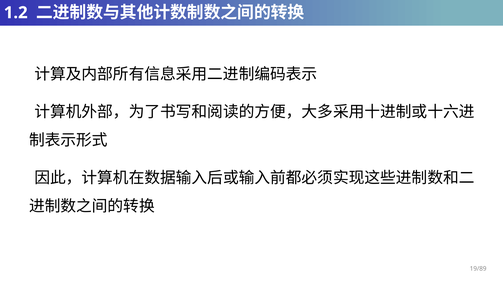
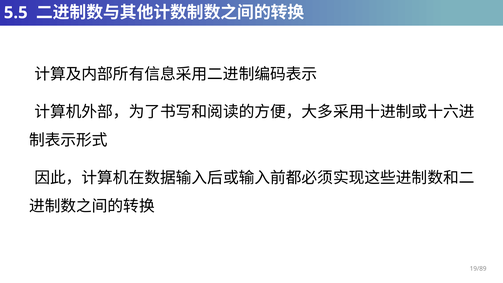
1.2: 1.2 -> 5.5
